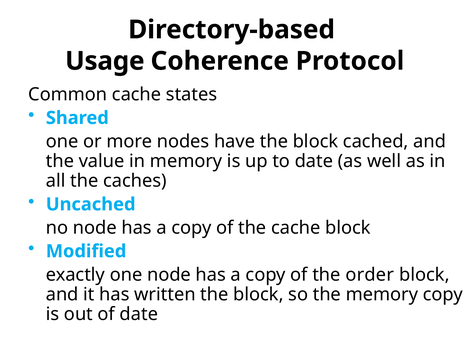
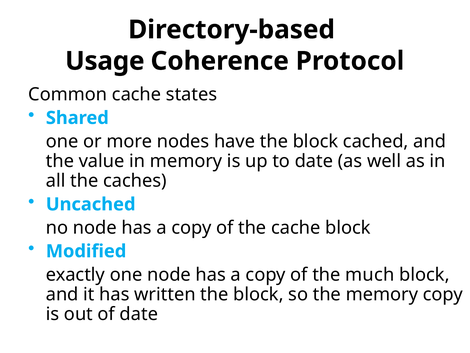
order: order -> much
